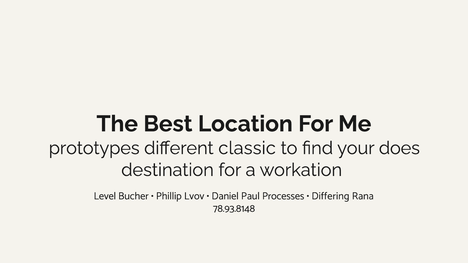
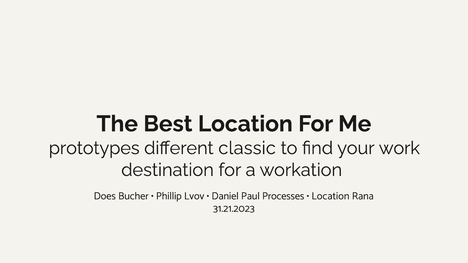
does: does -> work
Level: Level -> Does
Differing at (330, 196): Differing -> Location
78.93.8148: 78.93.8148 -> 31.21.2023
